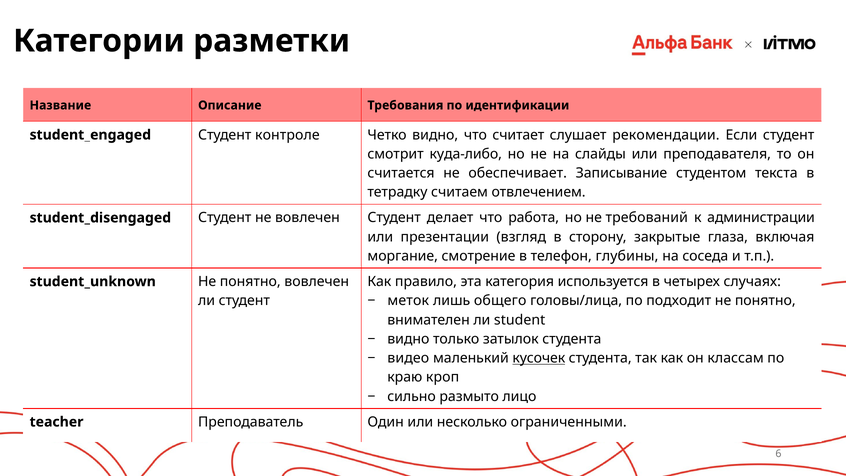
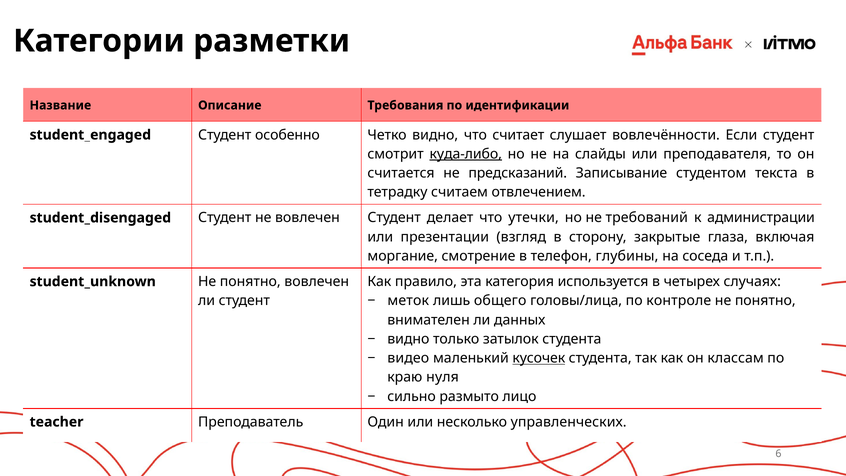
контроле: контроле -> особенно
рекомендации: рекомендации -> вовлечённости
куда-либо underline: none -> present
обеспечивает: обеспечивает -> предсказаний
работа: работа -> утечки
подходит: подходит -> контроле
student: student -> данных
кроп: кроп -> нуля
ограниченными: ограниченными -> управленческих
